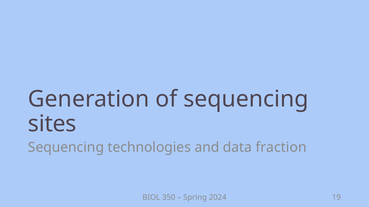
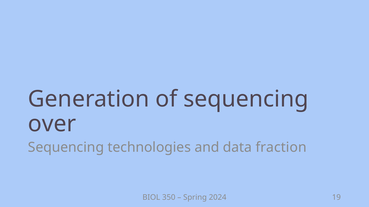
sites: sites -> over
